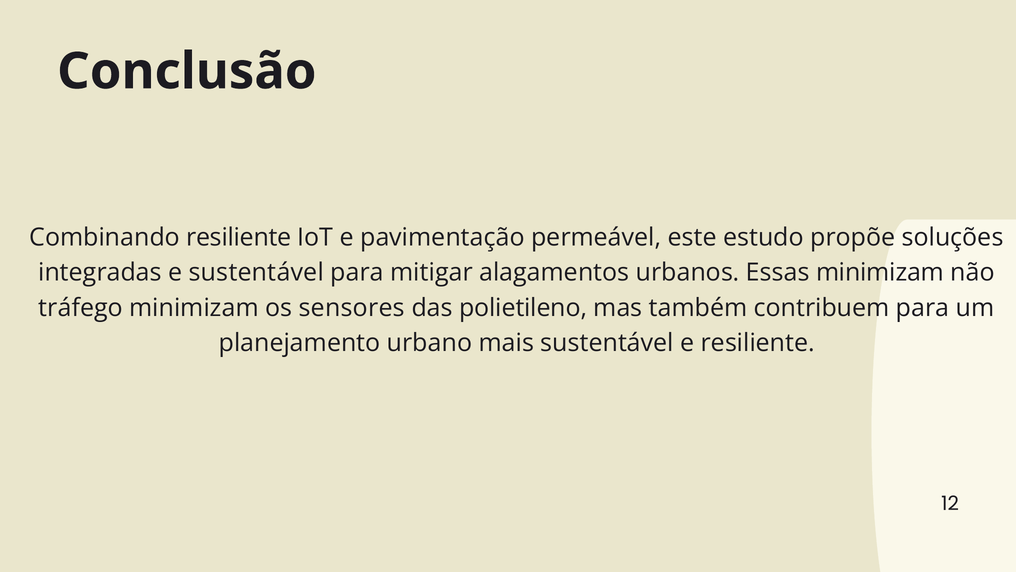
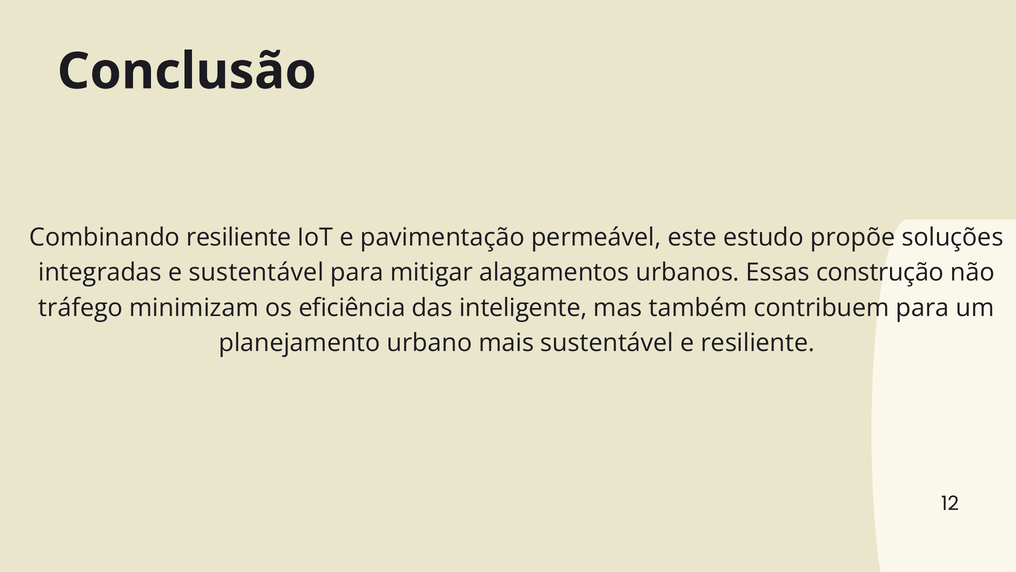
Essas minimizam: minimizam -> construção
sensores: sensores -> eficiência
polietileno: polietileno -> inteligente
